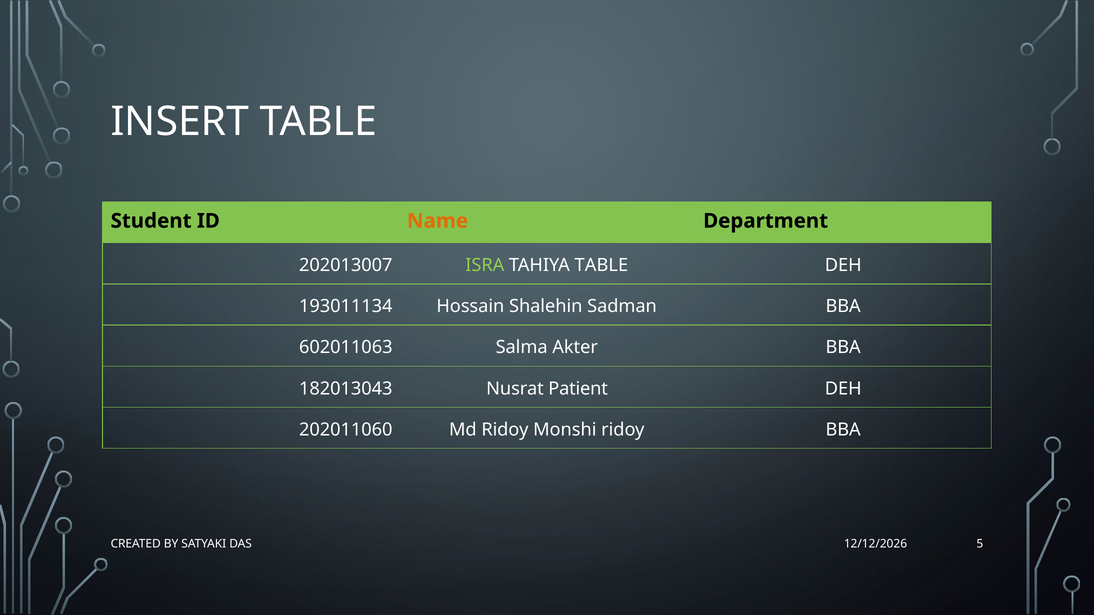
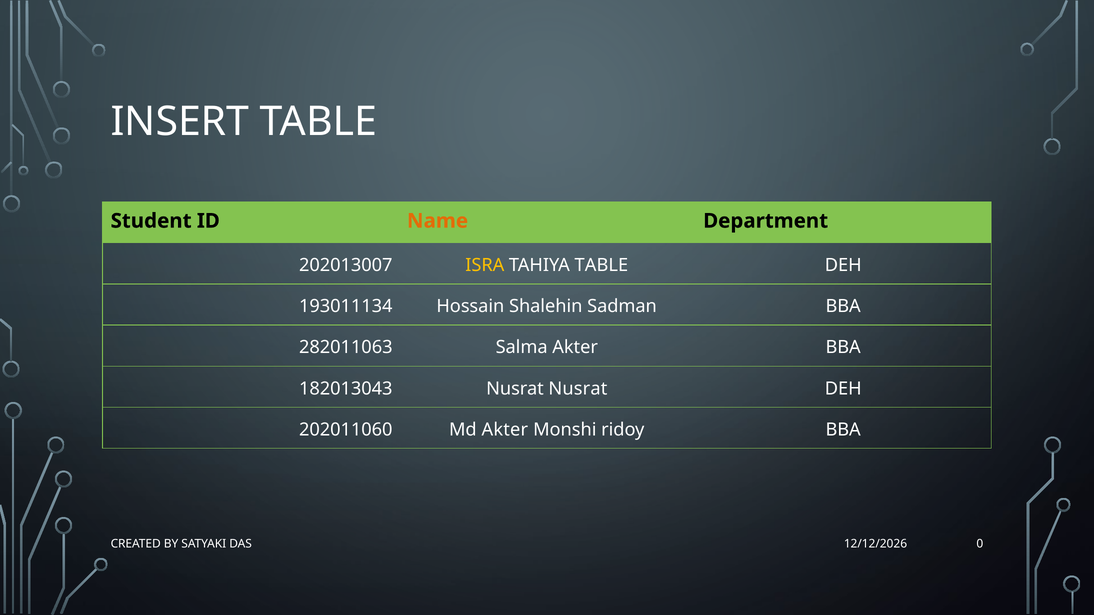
ISRA colour: light green -> yellow
602011063: 602011063 -> 282011063
Nusrat Patient: Patient -> Nusrat
Md Ridoy: Ridoy -> Akter
5: 5 -> 0
